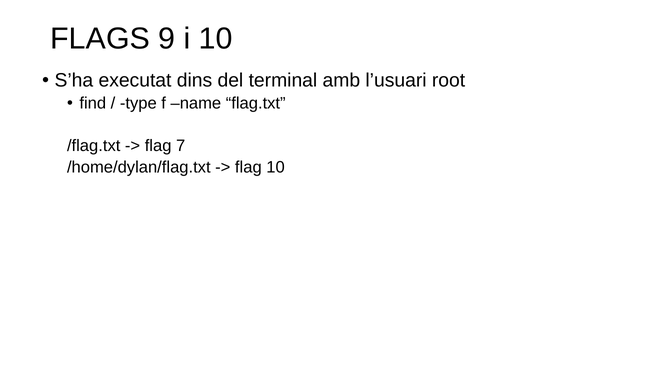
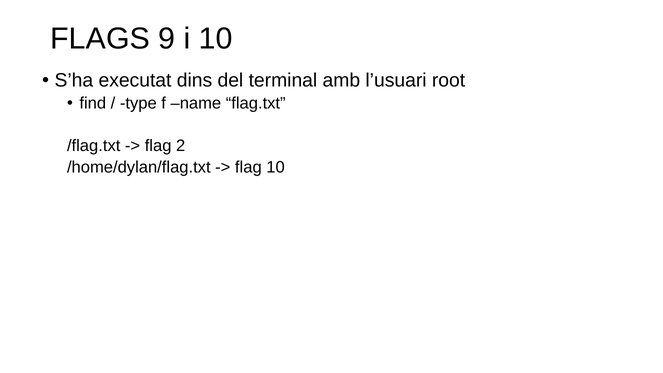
7: 7 -> 2
